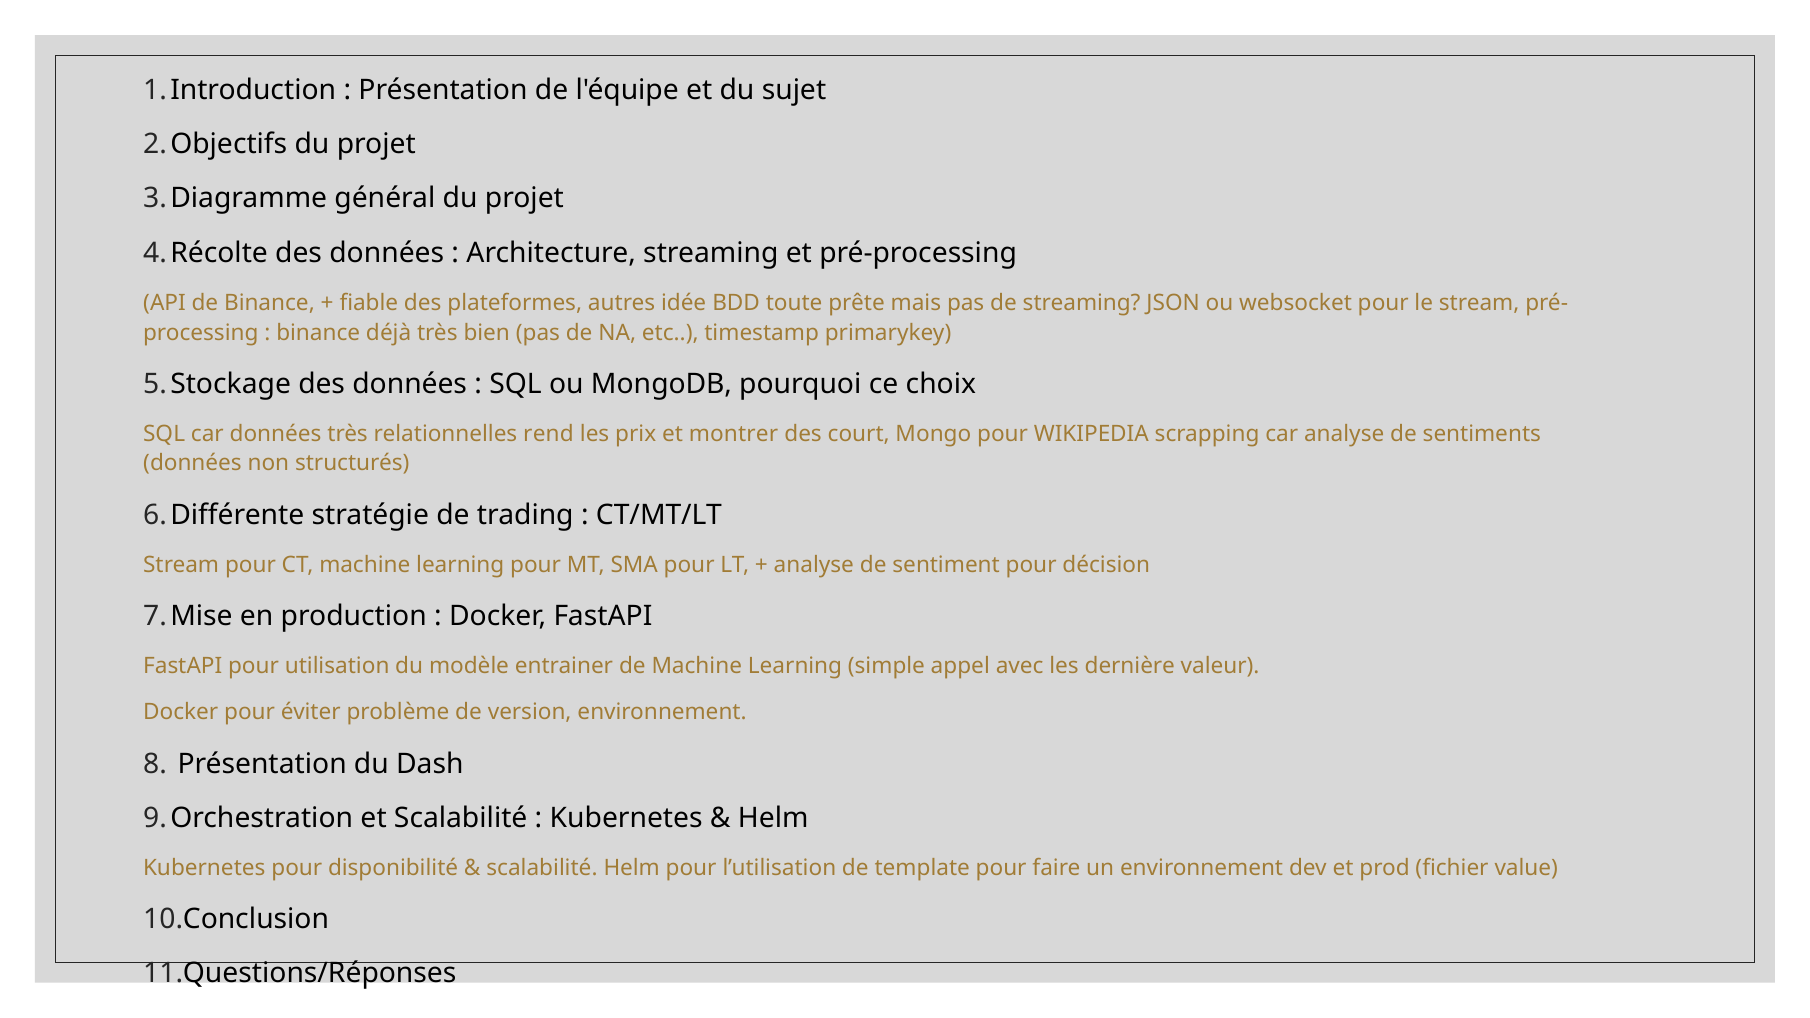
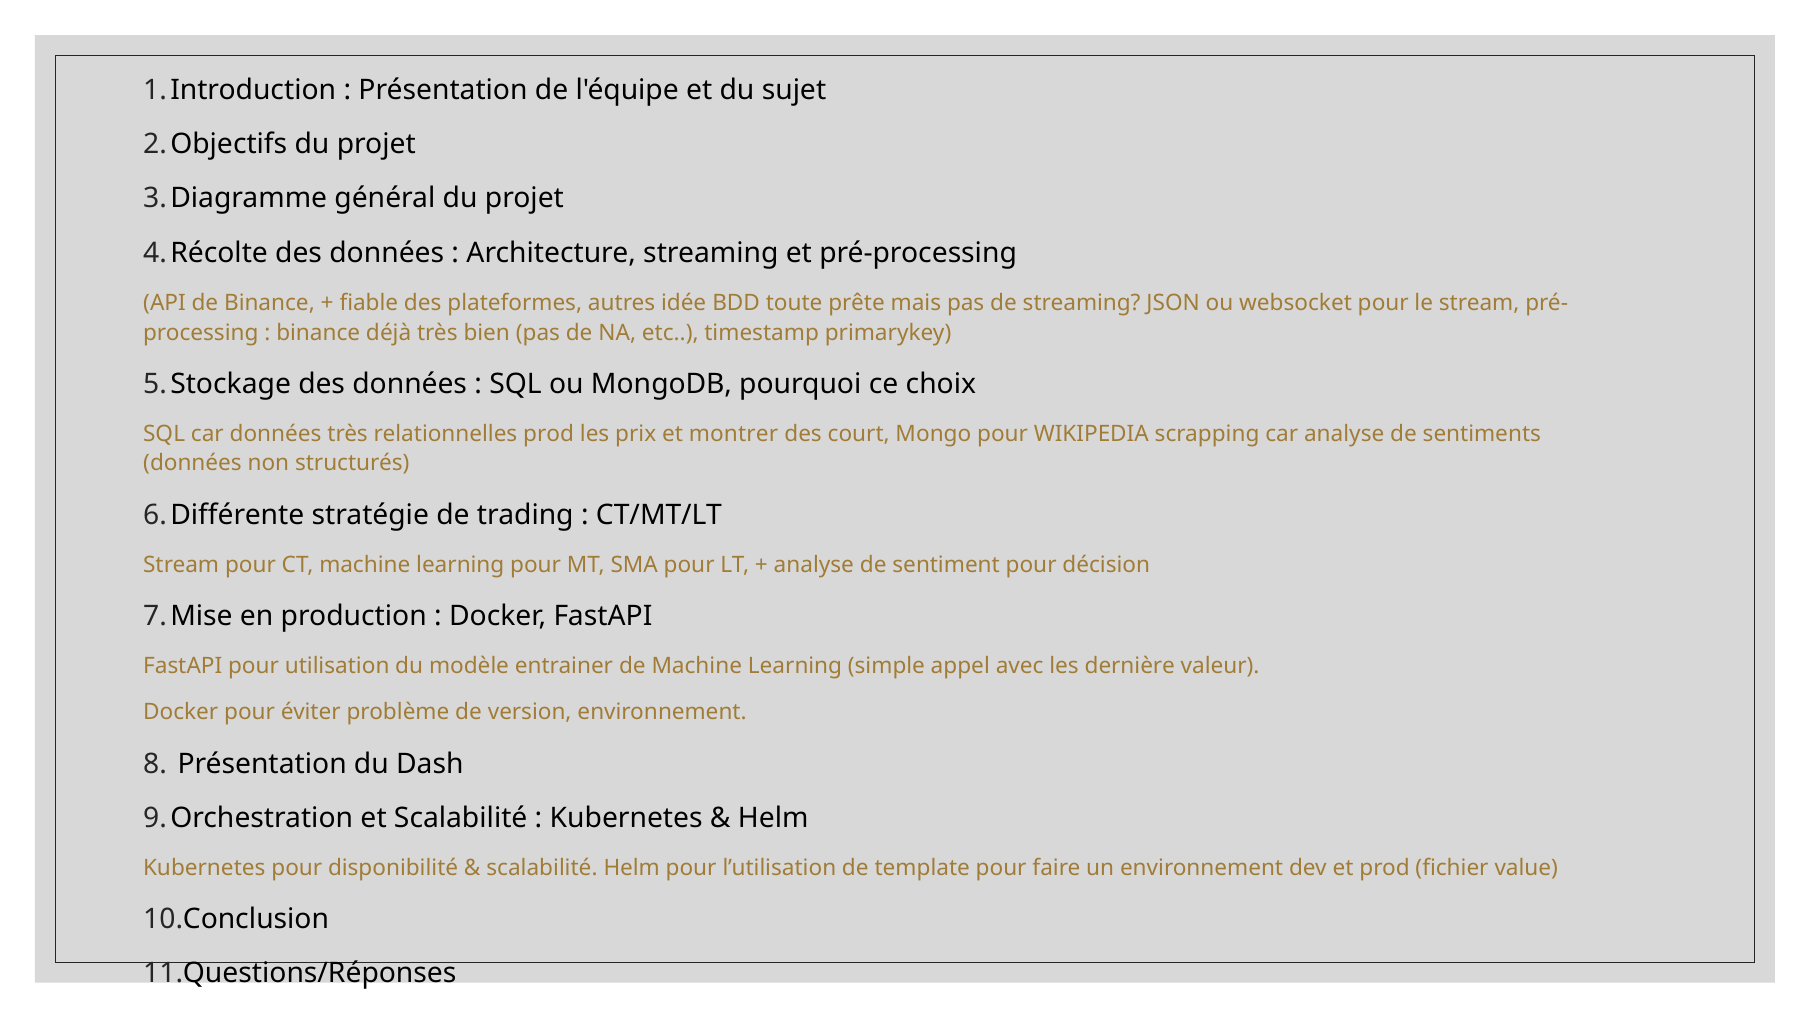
relationnelles rend: rend -> prod
